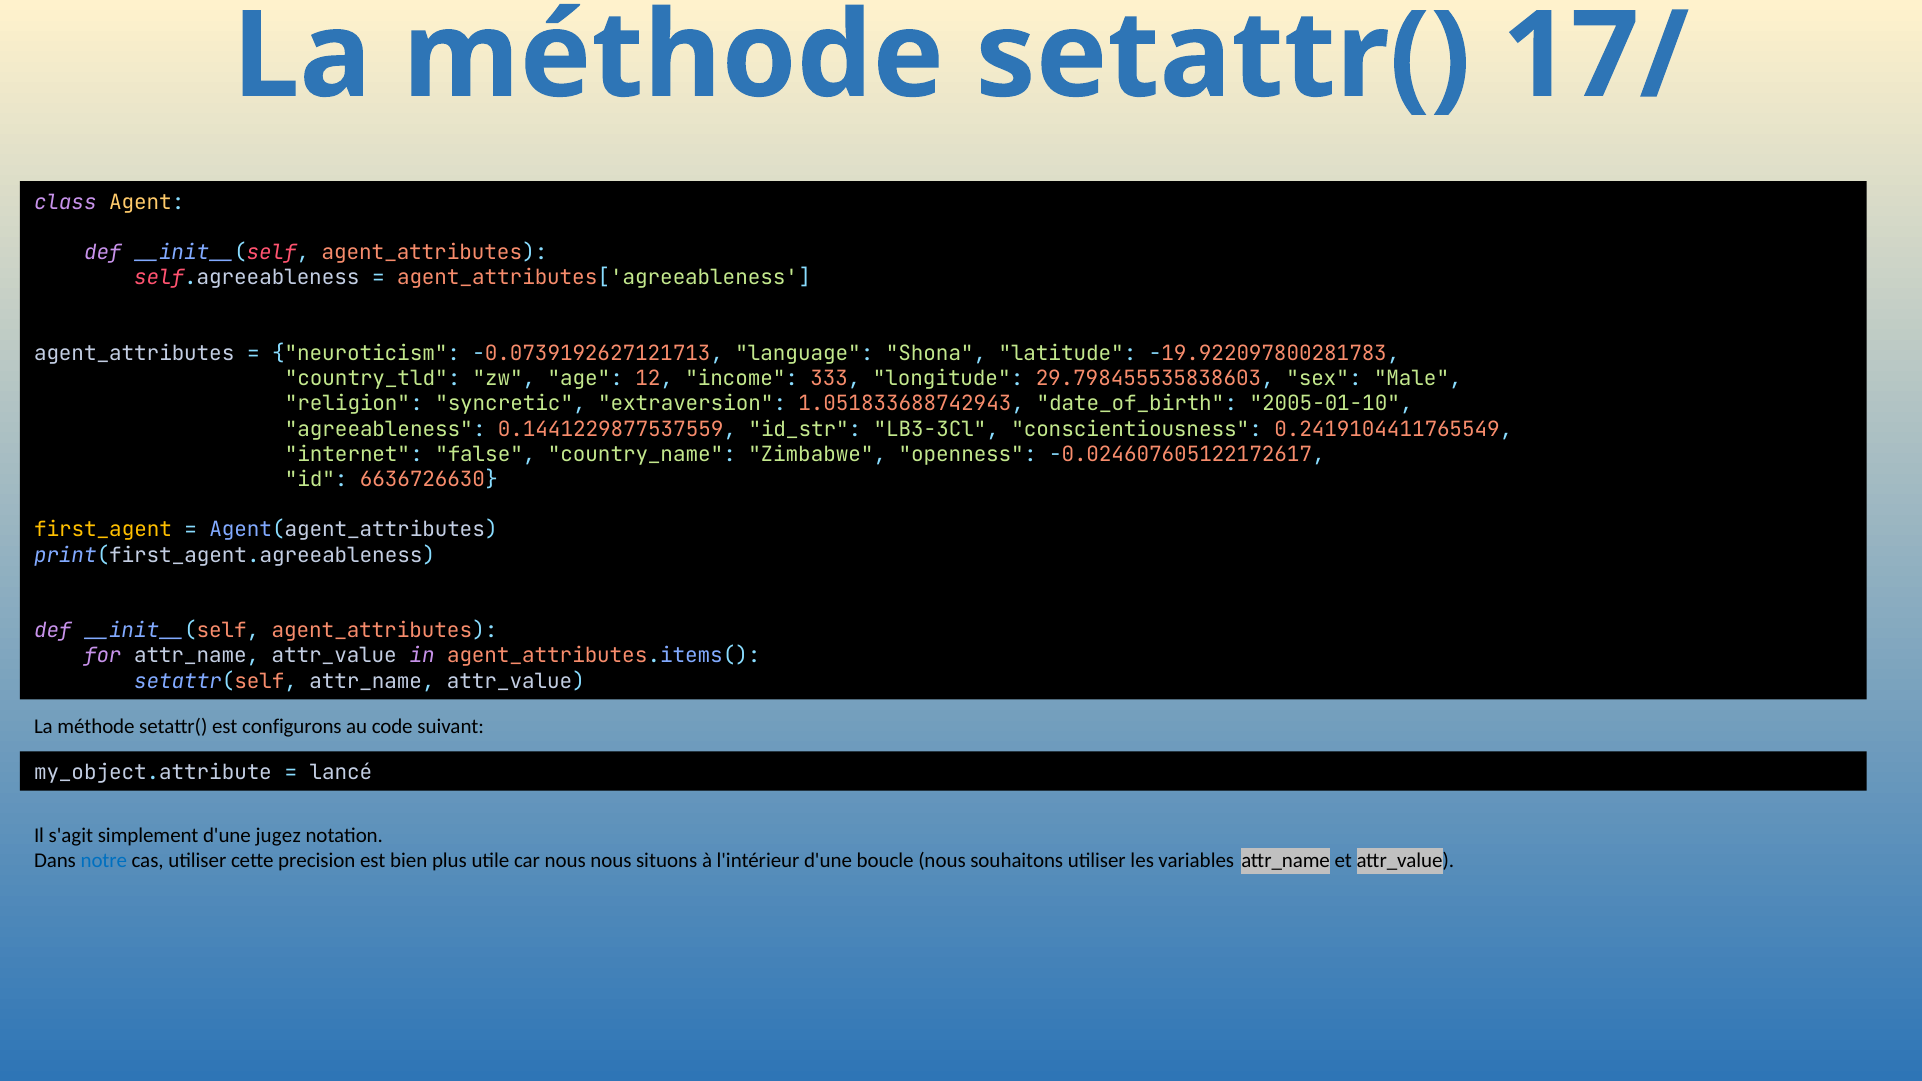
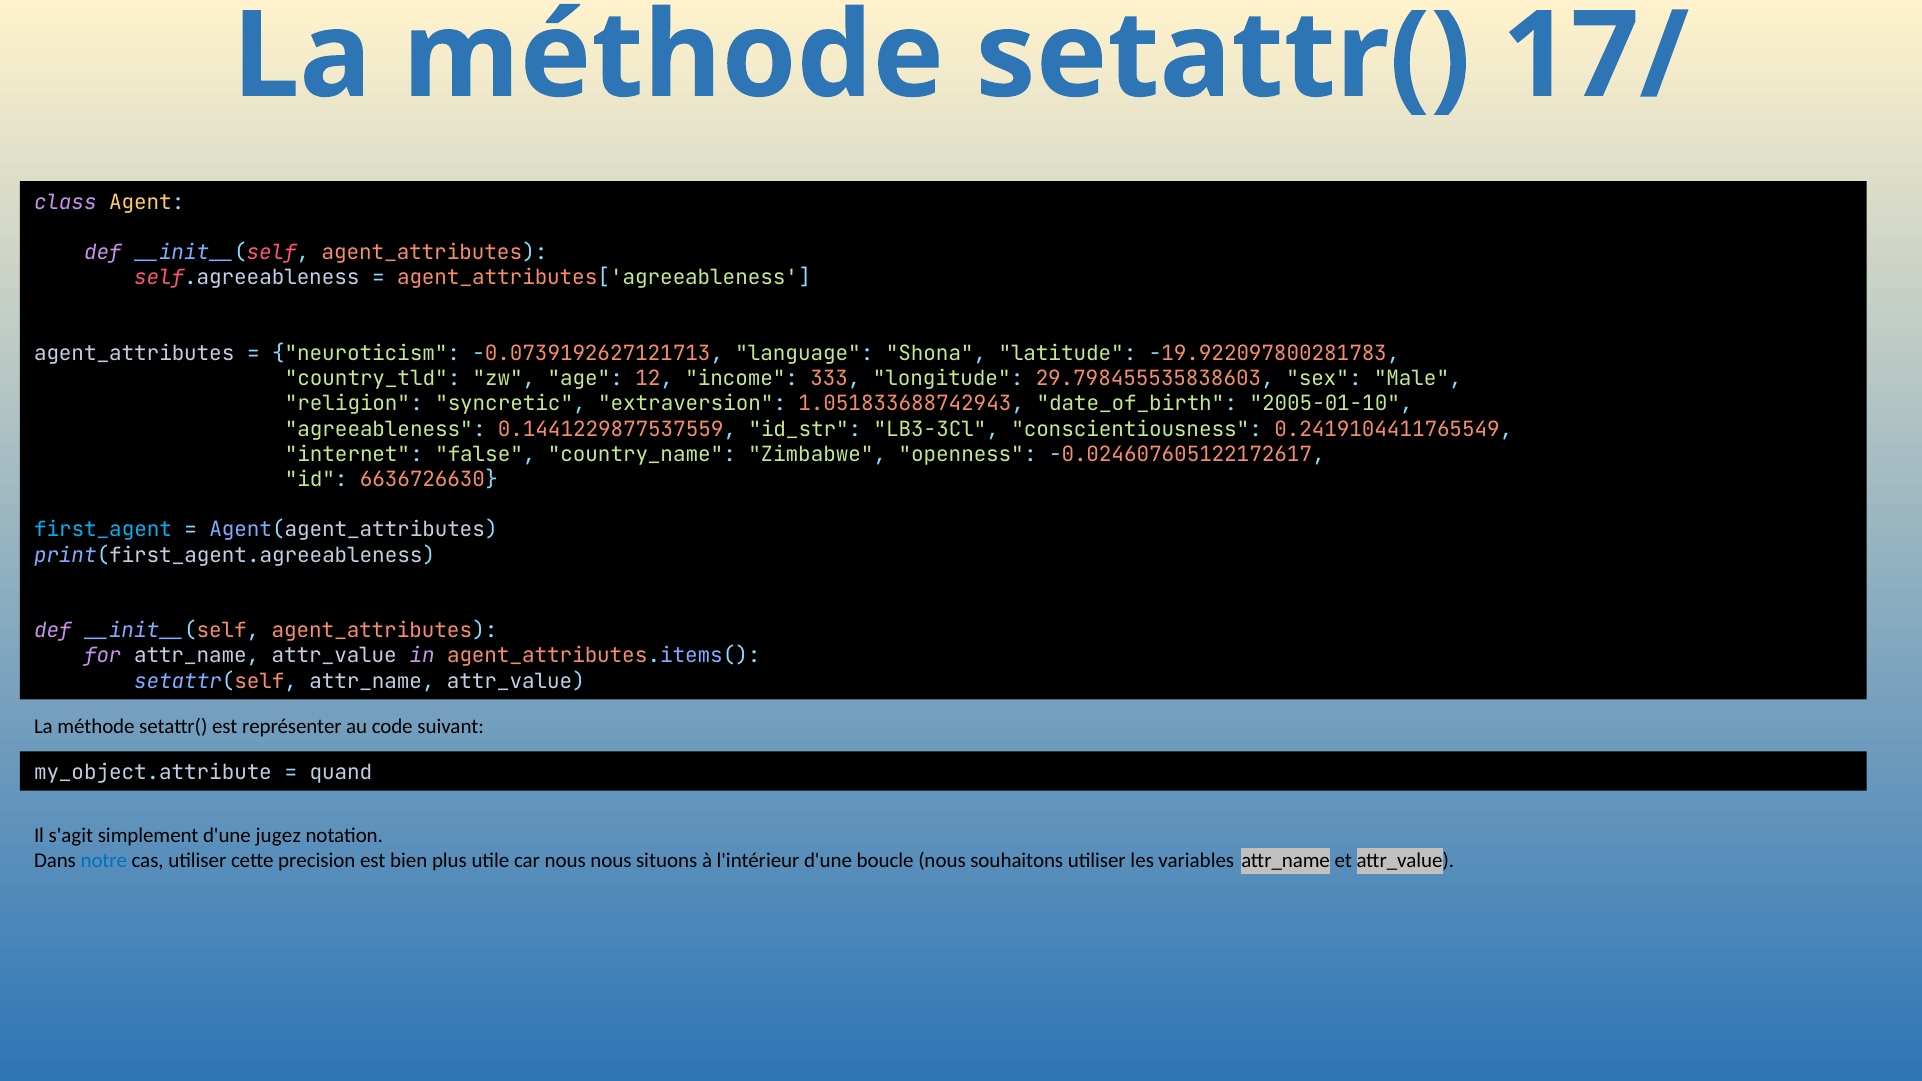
first_agent colour: yellow -> light blue
configurons: configurons -> représenter
lancé: lancé -> quand
